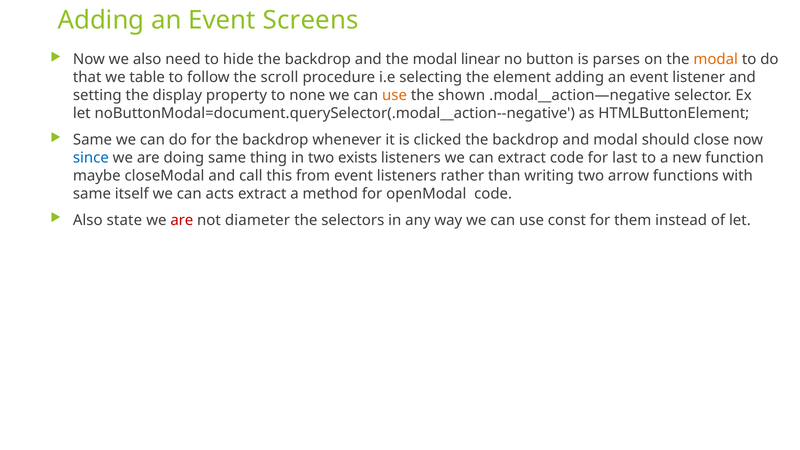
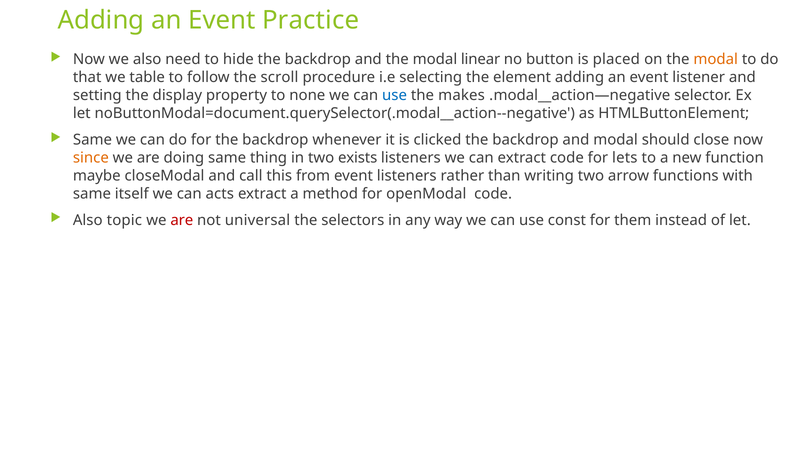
Screens: Screens -> Practice
parses: parses -> placed
use at (395, 95) colour: orange -> blue
shown: shown -> makes
since colour: blue -> orange
last: last -> lets
state: state -> topic
diameter: diameter -> universal
